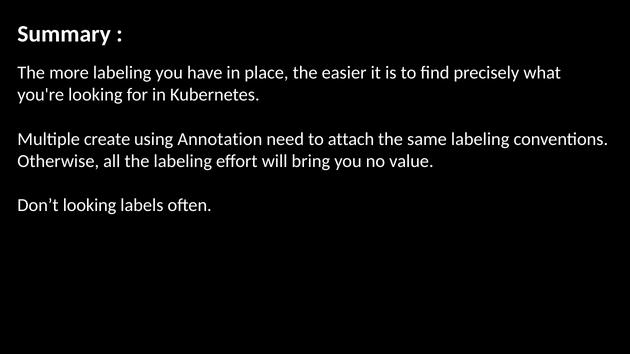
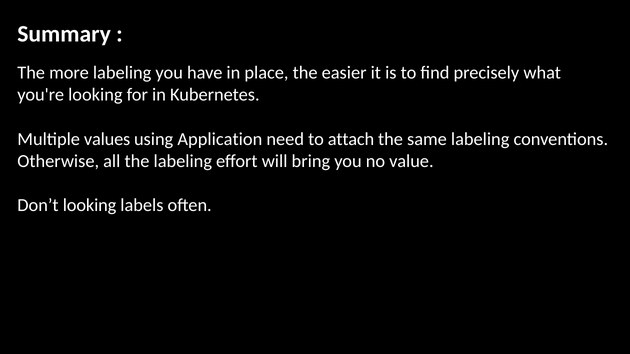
create: create -> values
Annotation: Annotation -> Application
